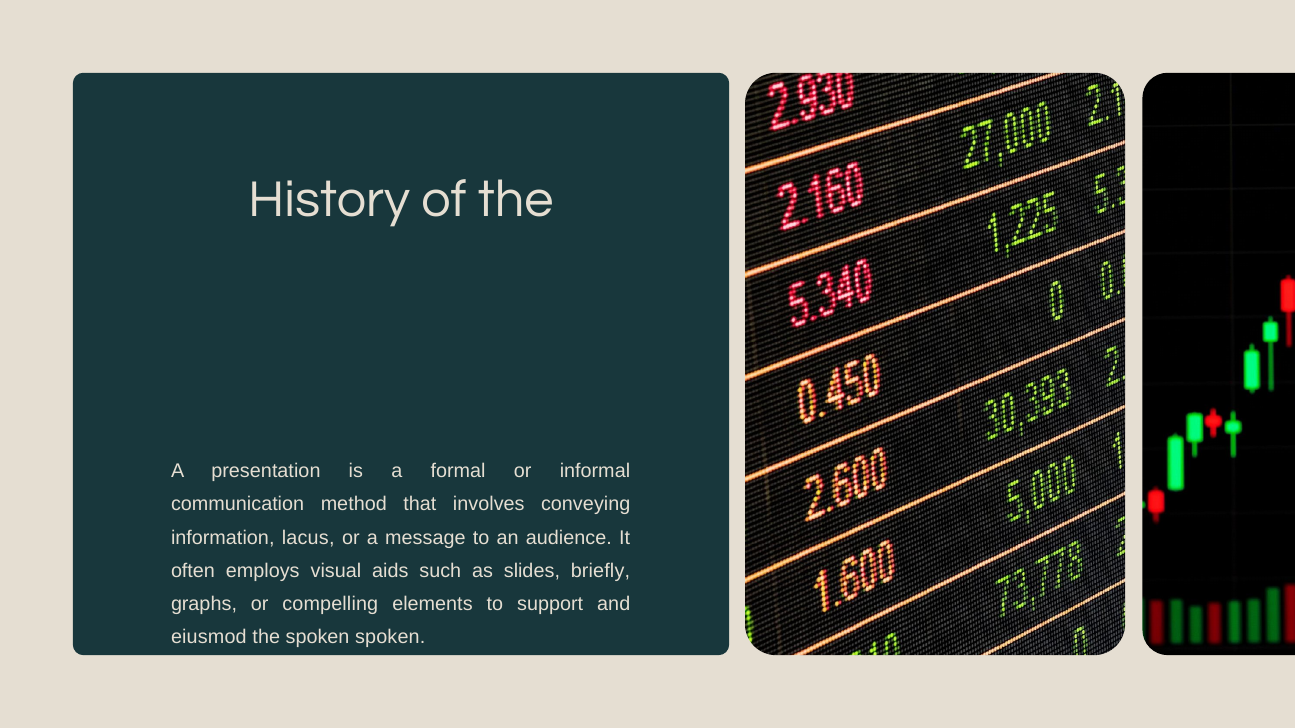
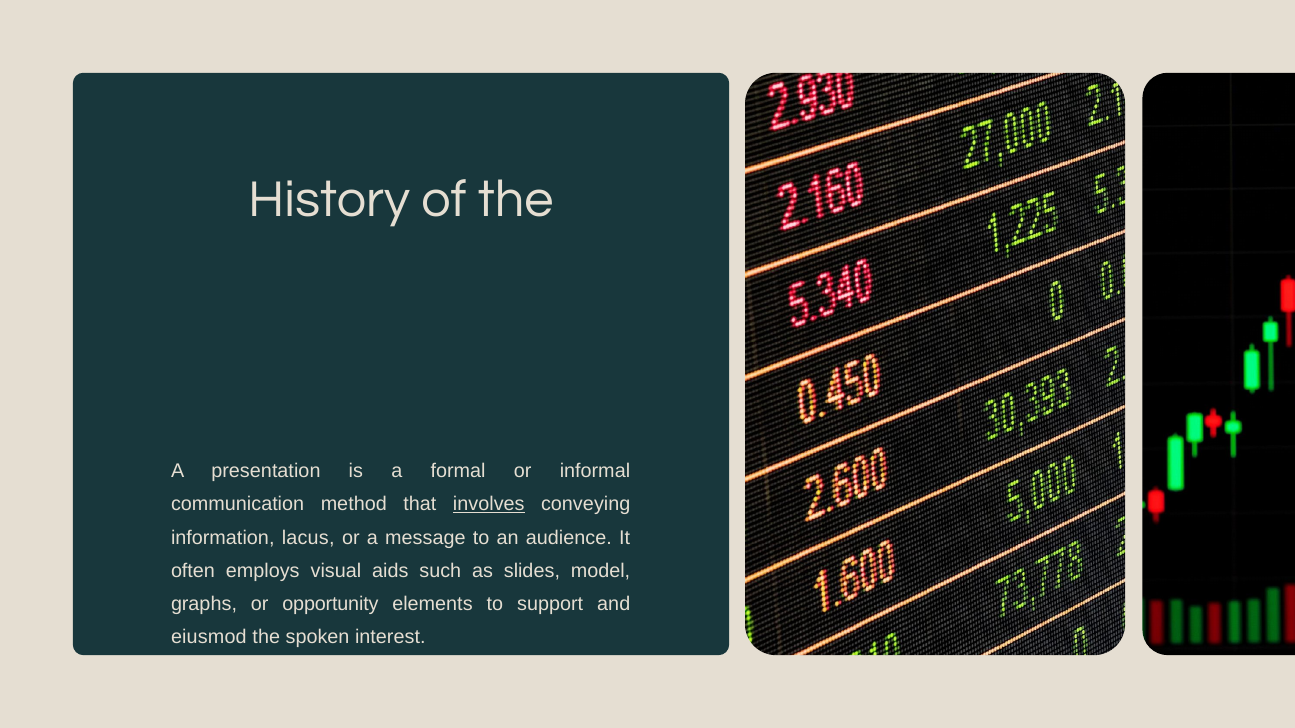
involves underline: none -> present
briefly: briefly -> model
compelling: compelling -> opportunity
spoken spoken: spoken -> interest
